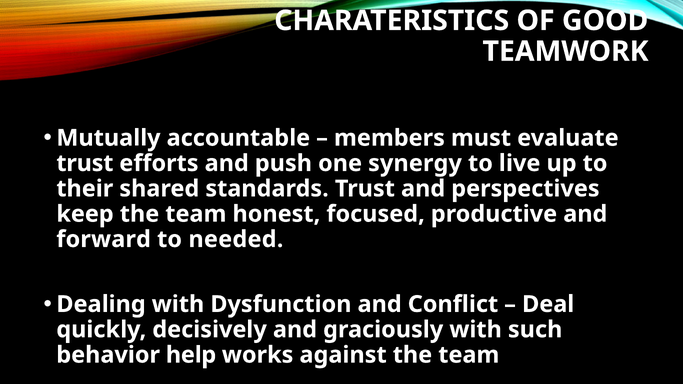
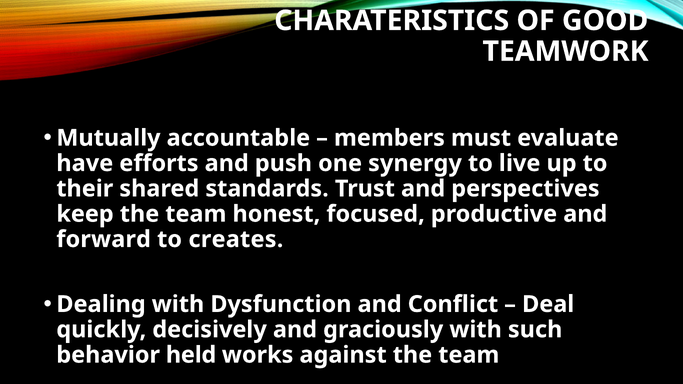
trust at (85, 163): trust -> have
needed: needed -> creates
help: help -> held
